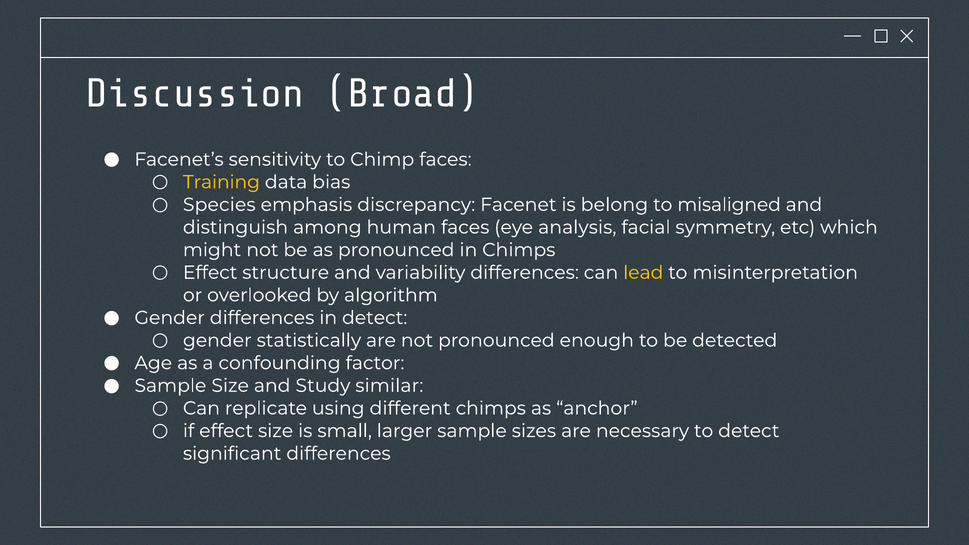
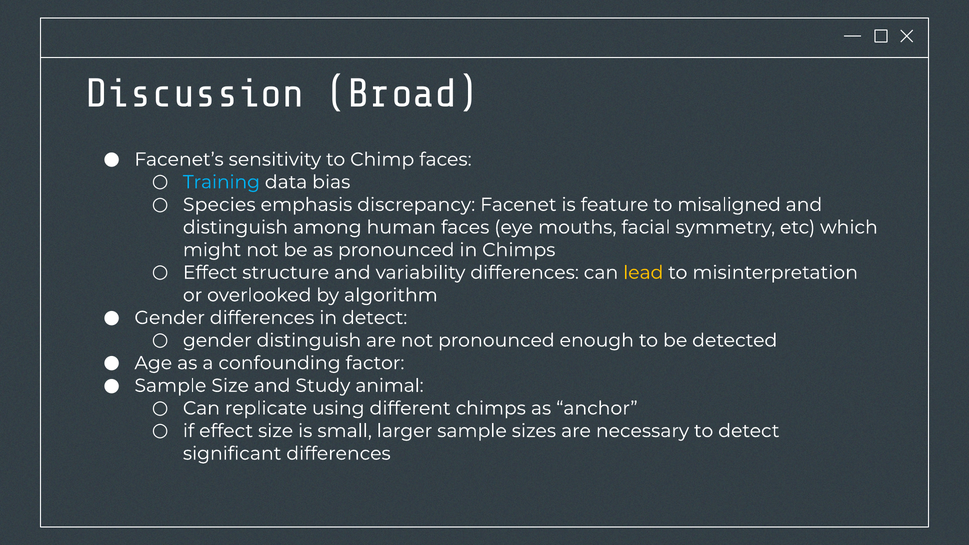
Training colour: yellow -> light blue
belong: belong -> feature
analysis: analysis -> mouths
gender statistically: statistically -> distinguish
similar: similar -> animal
